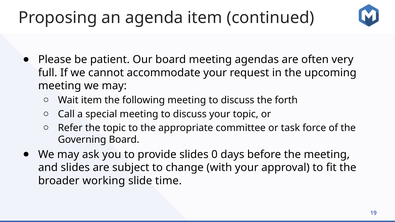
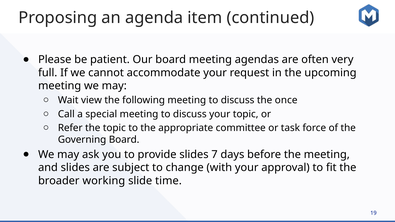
Wait item: item -> view
forth: forth -> once
0: 0 -> 7
